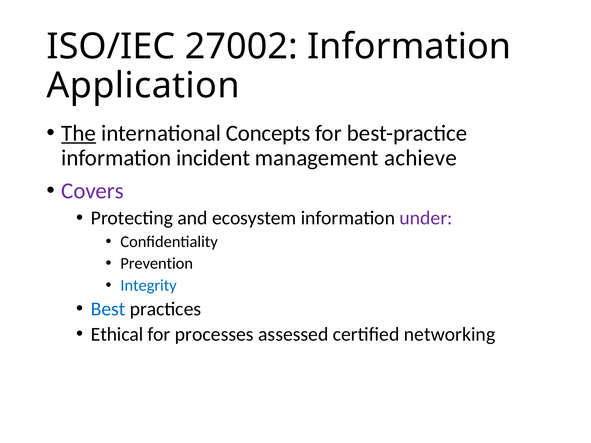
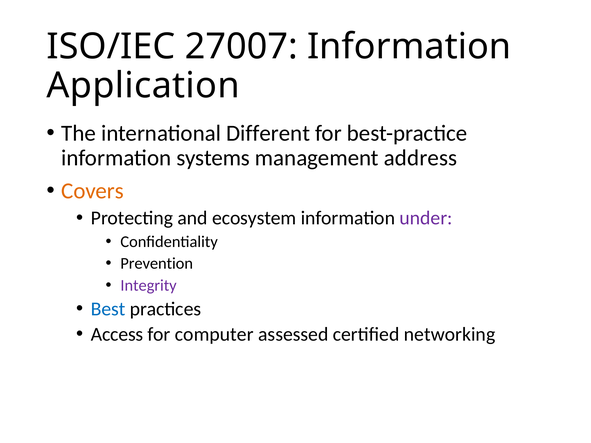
27002: 27002 -> 27007
The underline: present -> none
Concepts: Concepts -> Different
incident: incident -> systems
achieve: achieve -> address
Covers colour: purple -> orange
Integrity colour: blue -> purple
Ethical: Ethical -> Access
processes: processes -> computer
